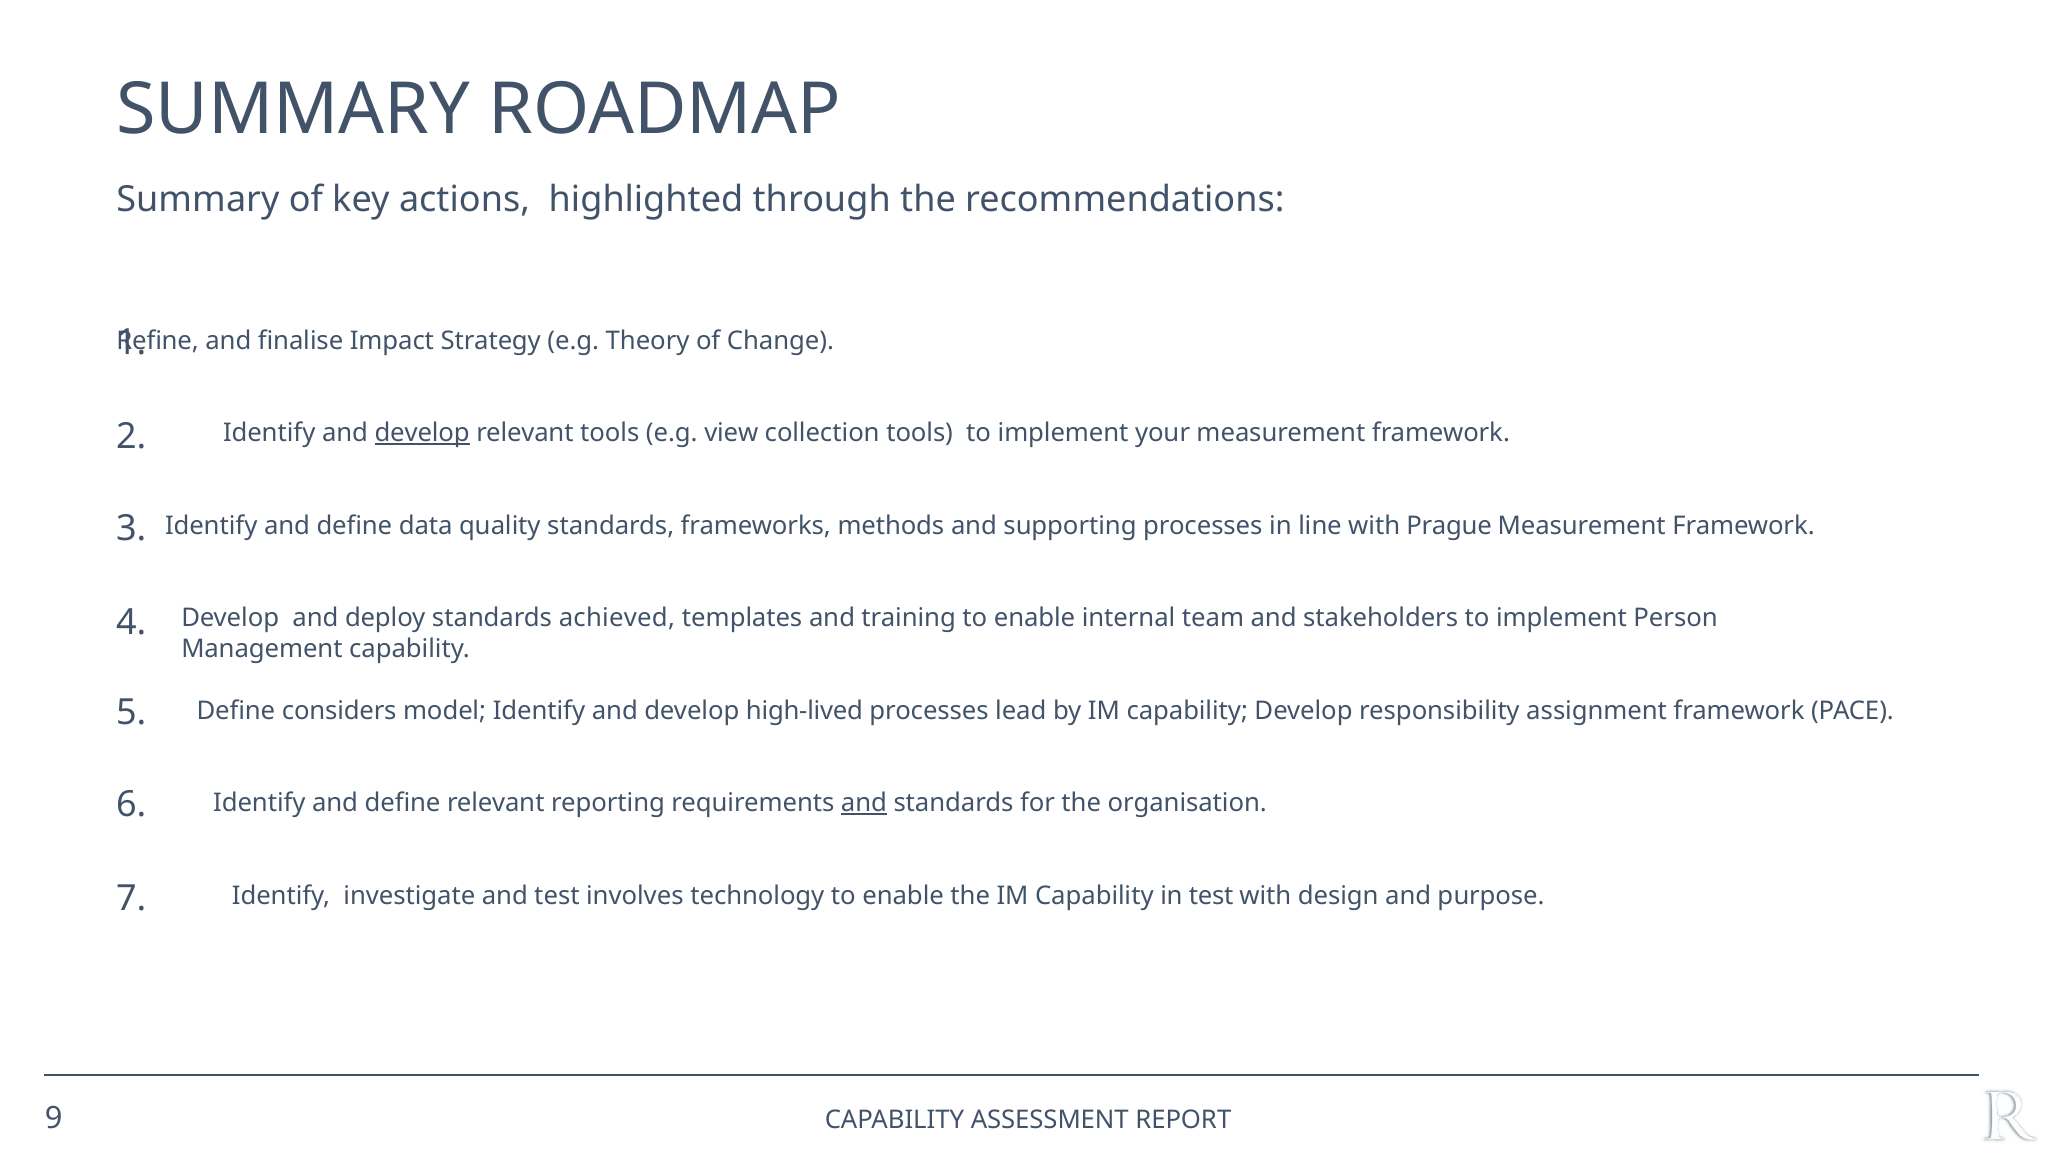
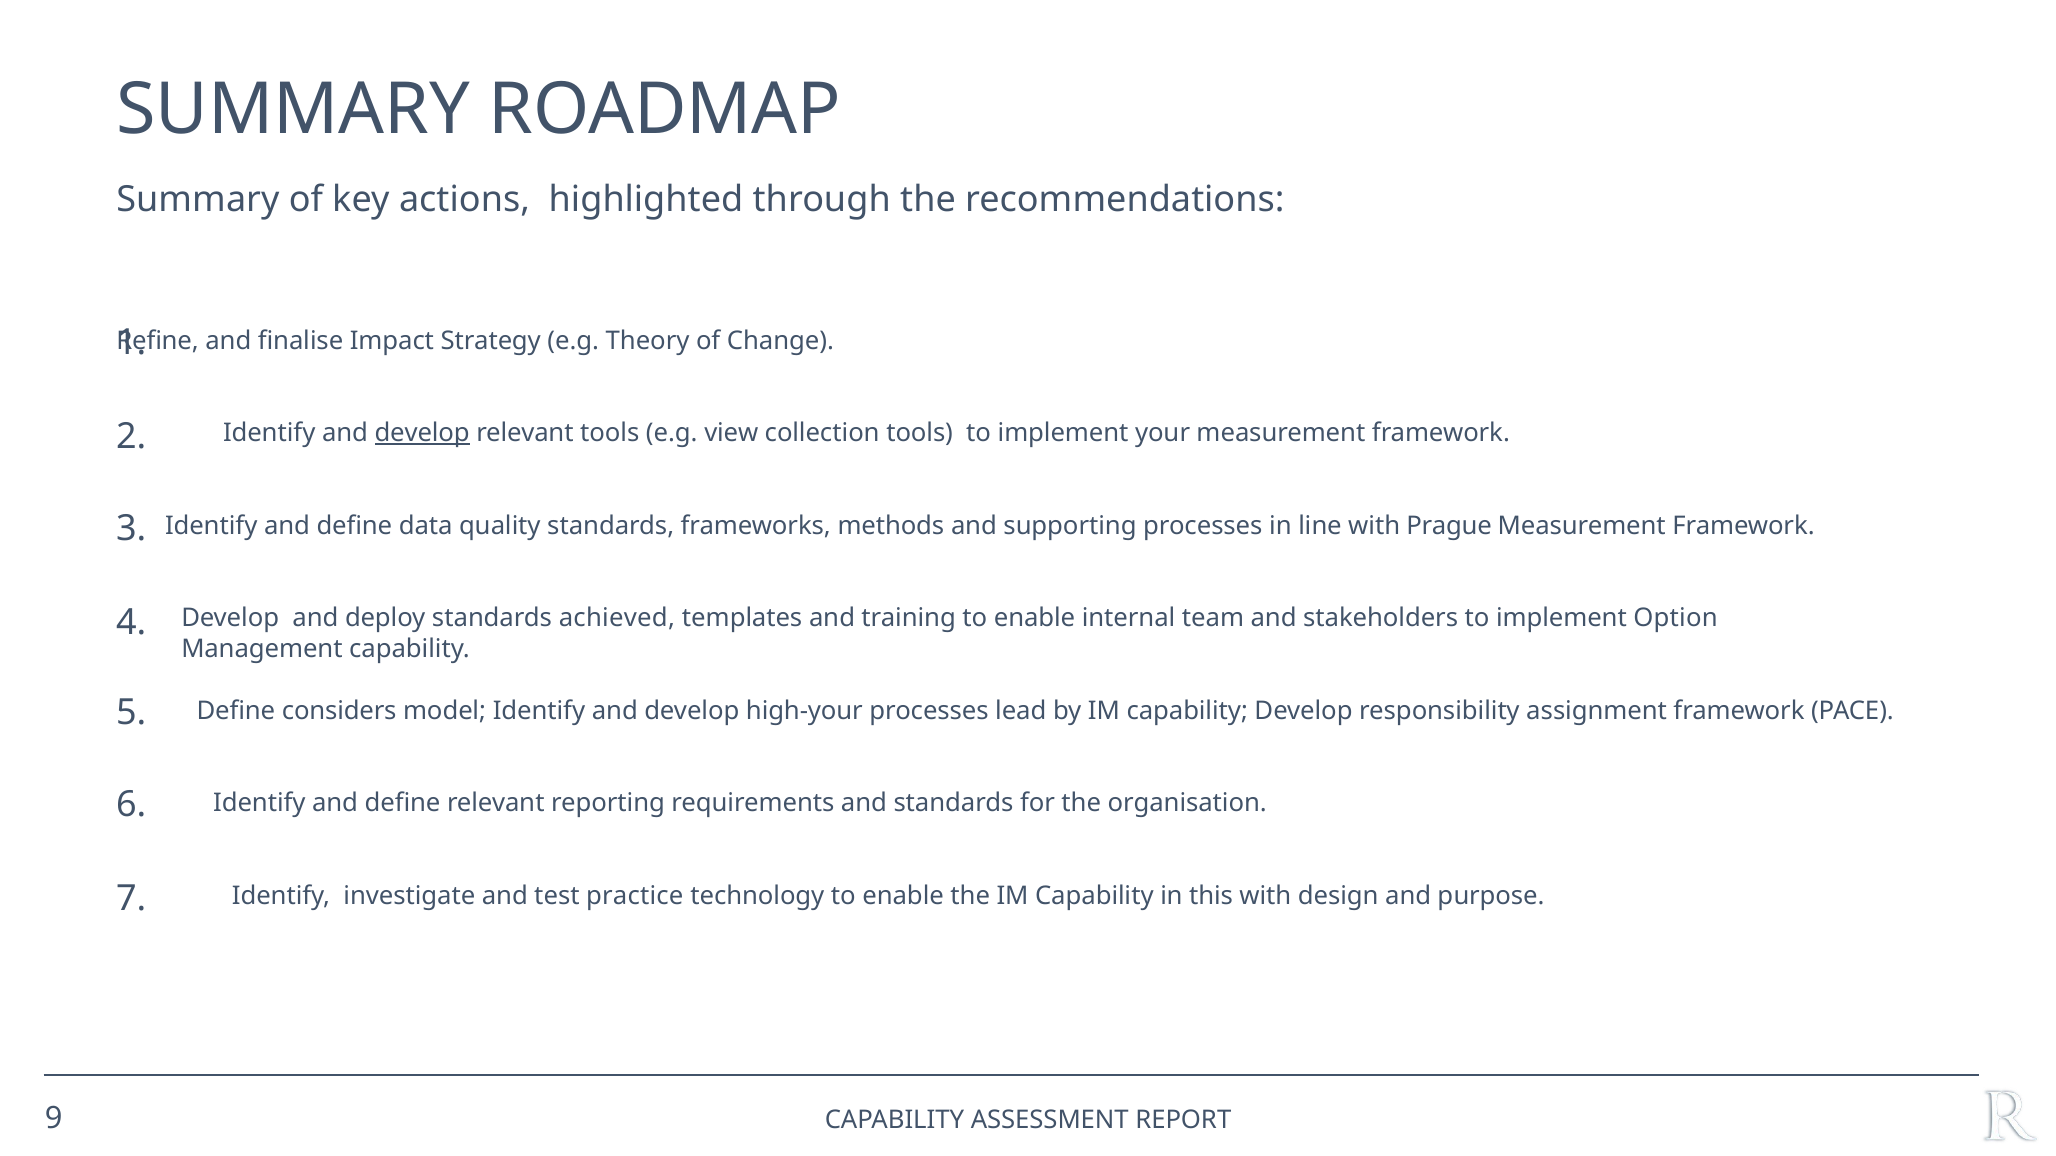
Person: Person -> Option
high-lived: high-lived -> high-your
and at (864, 803) underline: present -> none
involves: involves -> practice
in test: test -> this
